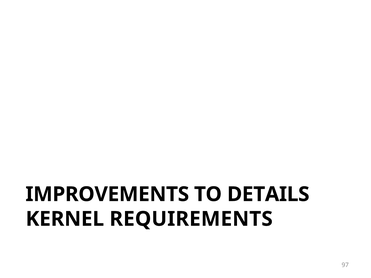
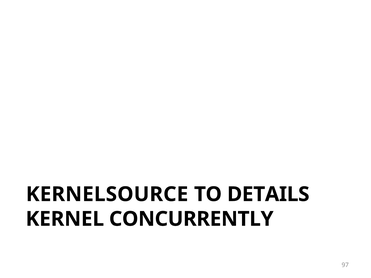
IMPROVEMENTS: IMPROVEMENTS -> KERNELSOURCE
REQUIREMENTS: REQUIREMENTS -> CONCURRENTLY
